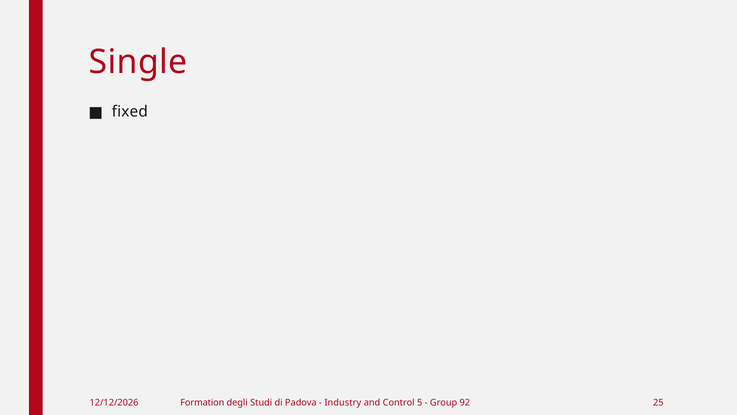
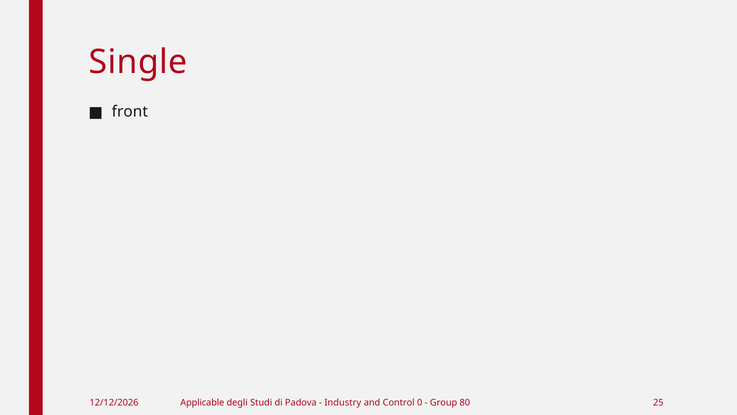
fixed: fixed -> front
Formation: Formation -> Applicable
5: 5 -> 0
92: 92 -> 80
